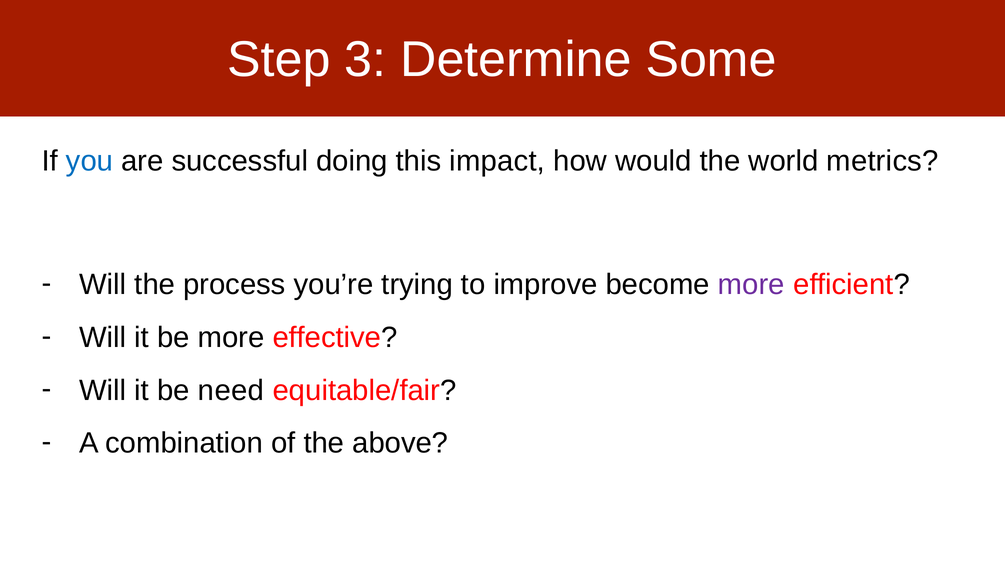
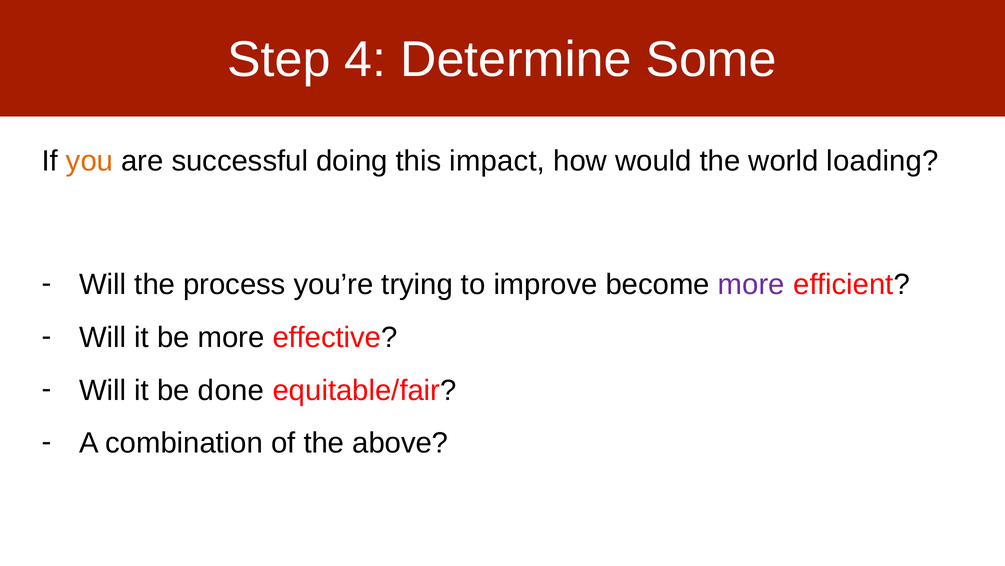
3: 3 -> 4
you colour: blue -> orange
metrics: metrics -> loading
need: need -> done
